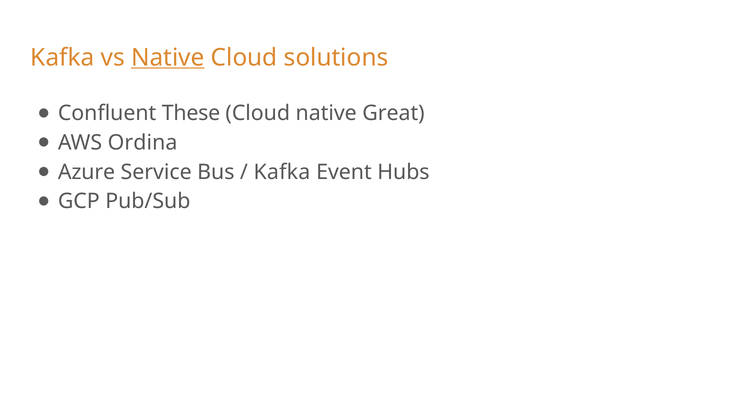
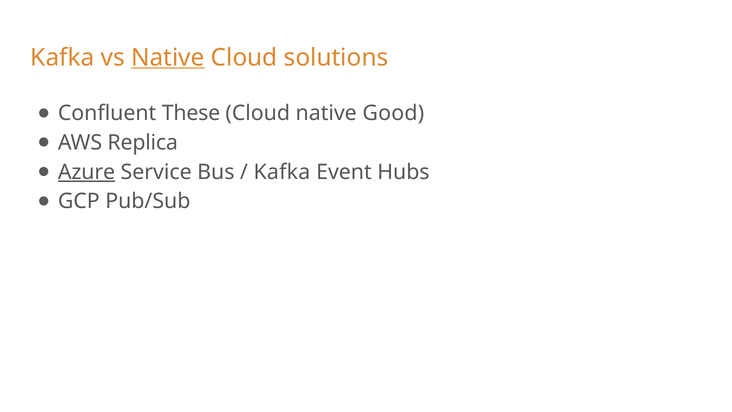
Great: Great -> Good
Ordina: Ordina -> Replica
Azure underline: none -> present
